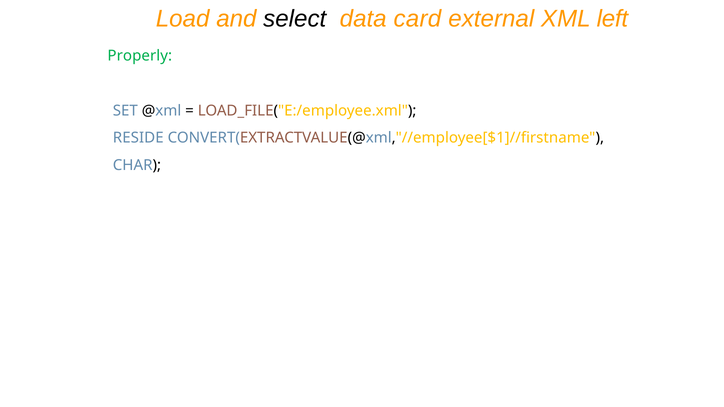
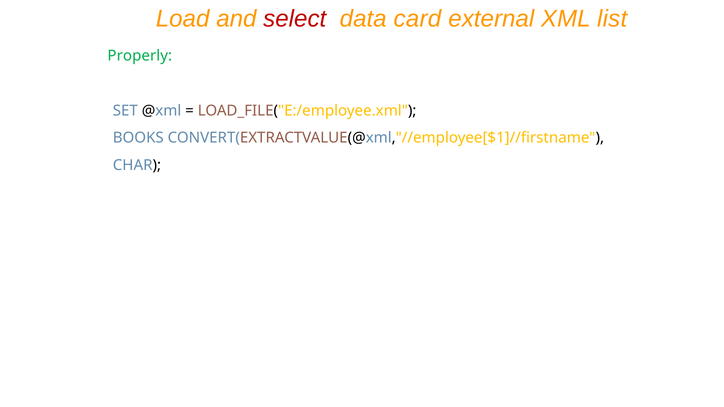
select colour: black -> red
left: left -> list
RESIDE: RESIDE -> BOOKS
